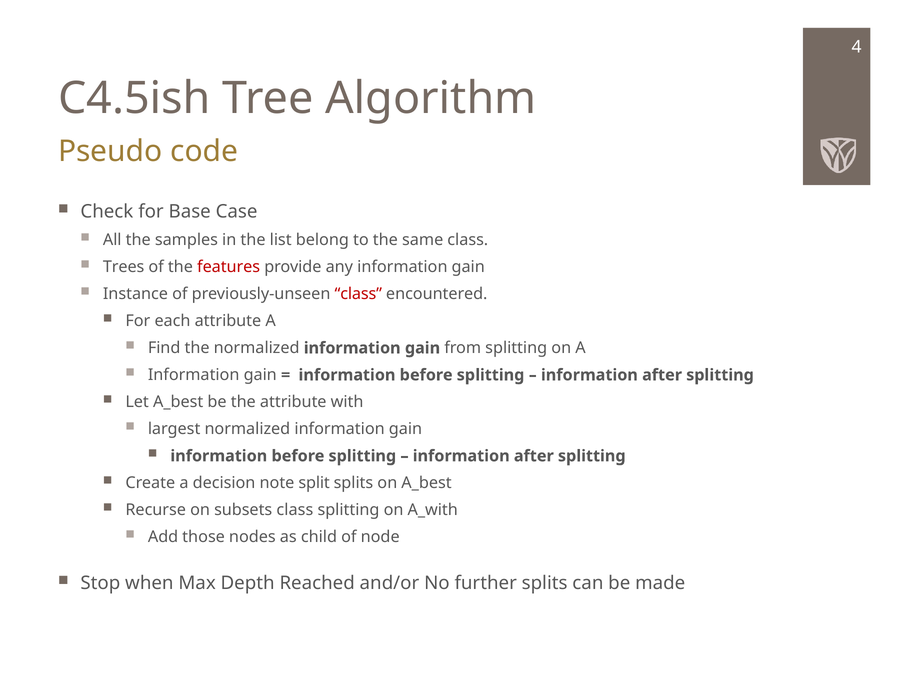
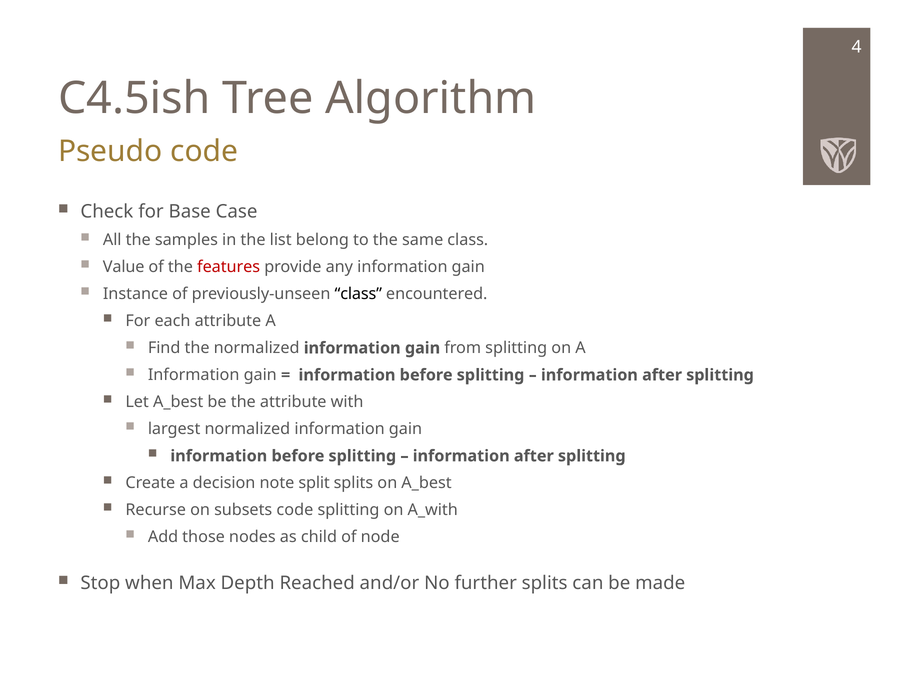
Trees: Trees -> Value
class at (358, 294) colour: red -> black
subsets class: class -> code
